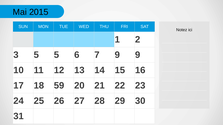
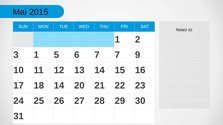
3 5: 5 -> 1
7 9: 9 -> 7
18 59: 59 -> 14
